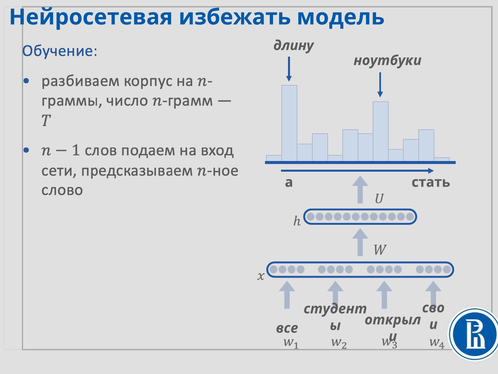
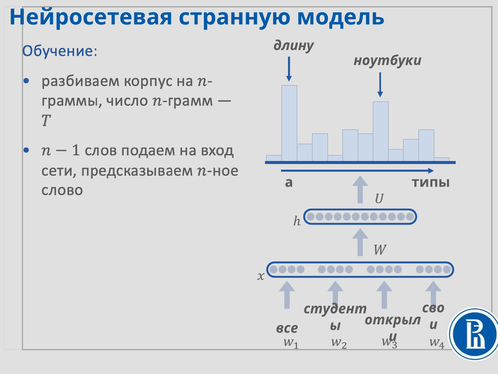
избежать: избежать -> странную
стать: стать -> типы
